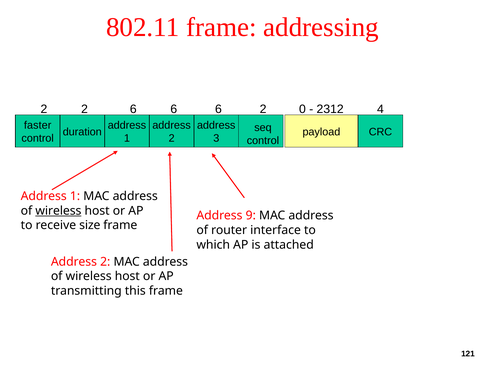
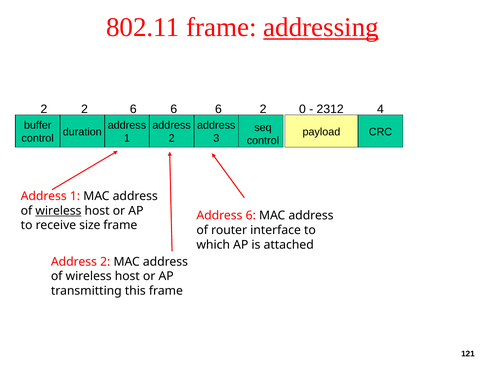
addressing underline: none -> present
faster: faster -> buffer
Address 9: 9 -> 6
